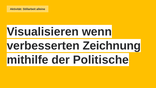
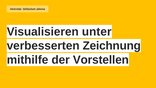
wenn: wenn -> unter
Politische: Politische -> Vorstellen
